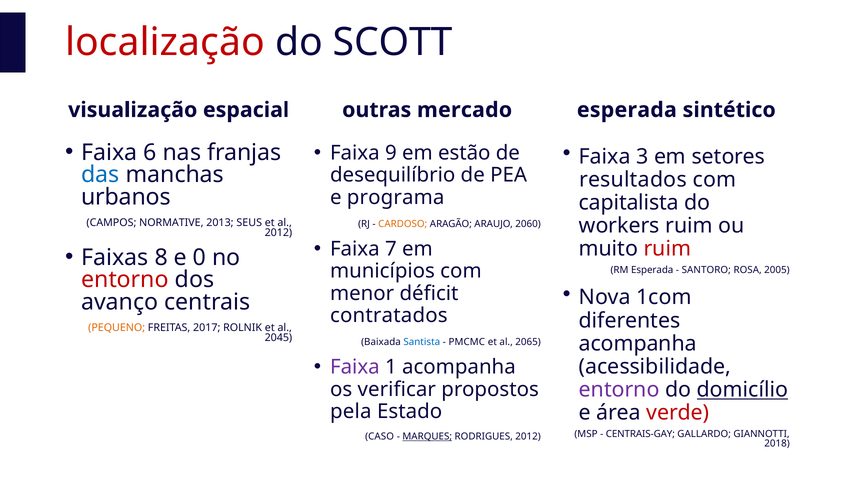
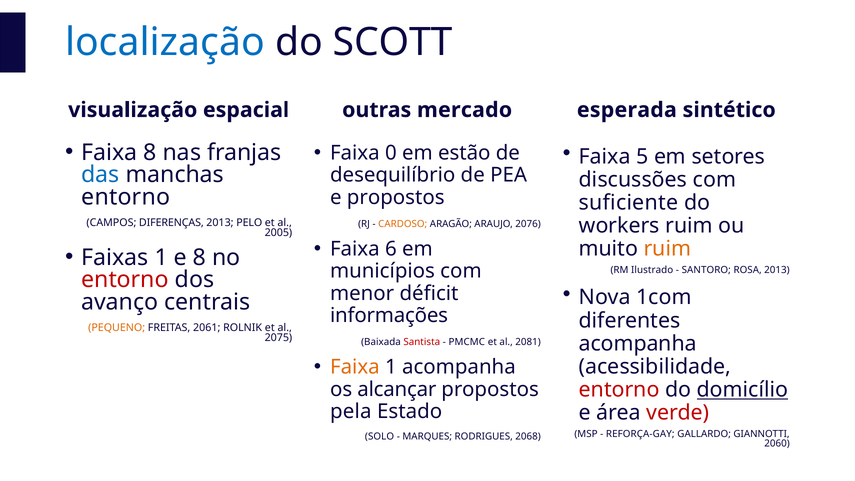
localização colour: red -> blue
Faixa 6: 6 -> 8
3: 3 -> 5
9: 9 -> 0
resultados: resultados -> discussões
urbanos at (126, 197): urbanos -> entorno
e programa: programa -> propostos
capitalista: capitalista -> suficiente
NORMATIVE: NORMATIVE -> DIFERENÇAS
SEUS: SEUS -> PELO
2060: 2060 -> 2076
2012 at (278, 233): 2012 -> 2005
7: 7 -> 6
ruim at (667, 249) colour: red -> orange
Faixas 8: 8 -> 1
e 0: 0 -> 8
RM Esperada: Esperada -> Ilustrado
ROSA 2005: 2005 -> 2013
contratados: contratados -> informações
2017: 2017 -> 2061
2045: 2045 -> 2075
Santista colour: blue -> red
2065: 2065 -> 2081
Faixa at (355, 367) colour: purple -> orange
verificar: verificar -> alcançar
entorno at (619, 390) colour: purple -> red
CENTRAIS-GAY: CENTRAIS-GAY -> REFORÇA-GAY
CASO: CASO -> SOLO
MARQUES underline: present -> none
RODRIGUES 2012: 2012 -> 2068
2018: 2018 -> 2060
